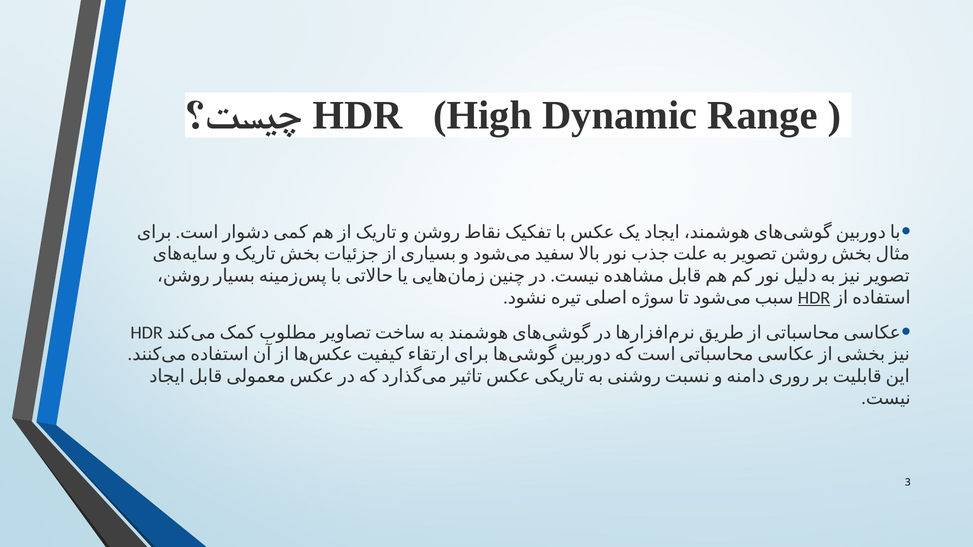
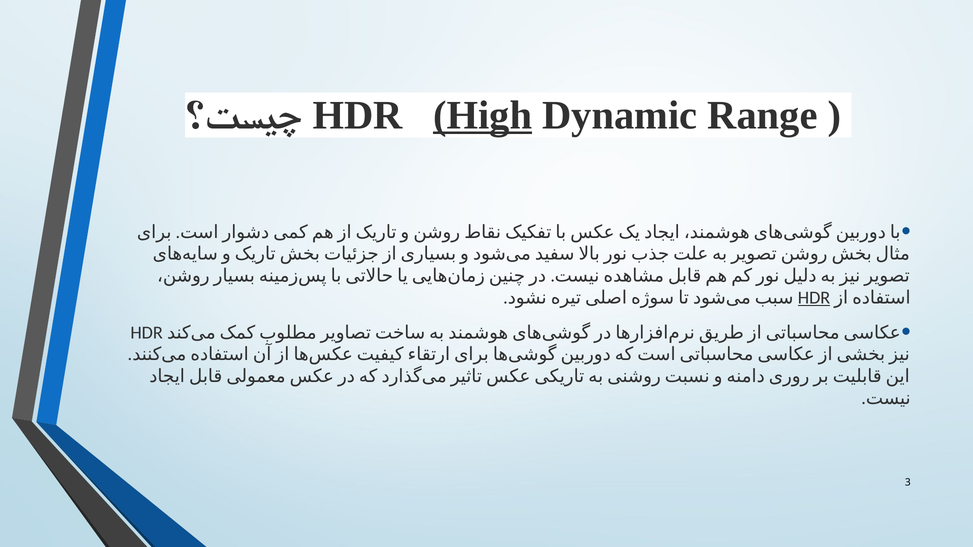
High underline: none -> present
